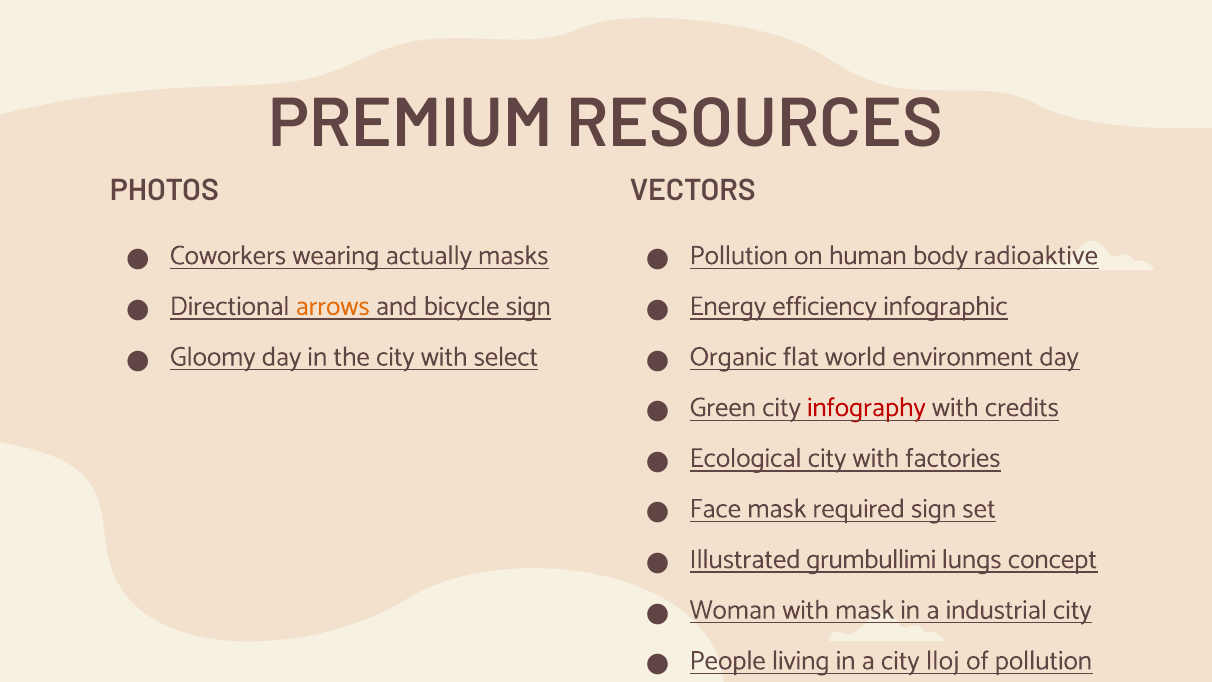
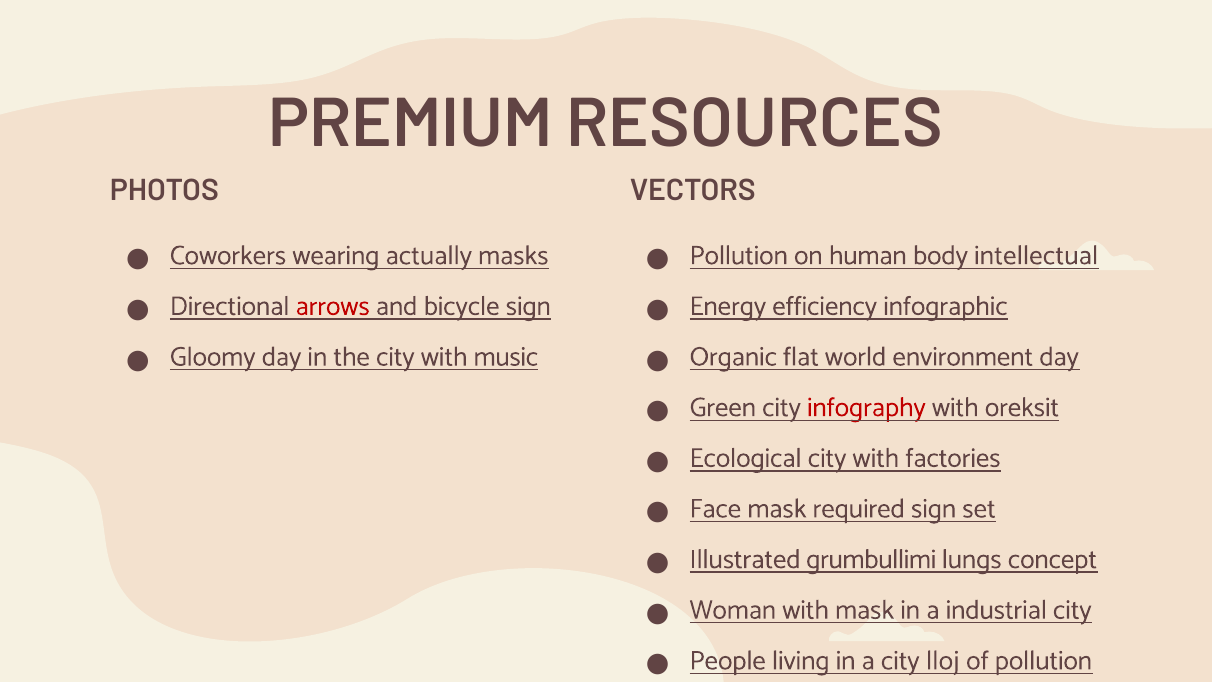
radioaktive: radioaktive -> intellectual
arrows colour: orange -> red
select: select -> music
credits: credits -> oreksit
